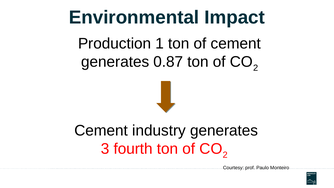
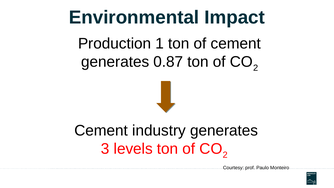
fourth: fourth -> levels
